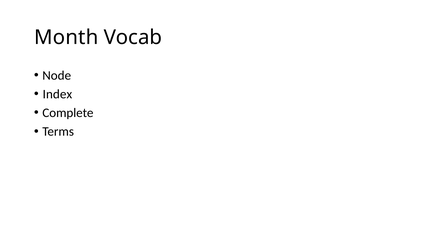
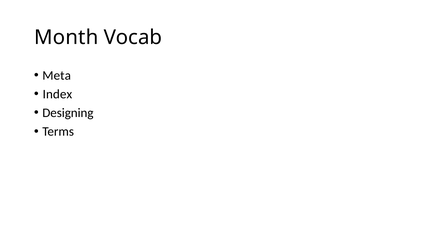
Node: Node -> Meta
Complete: Complete -> Designing
